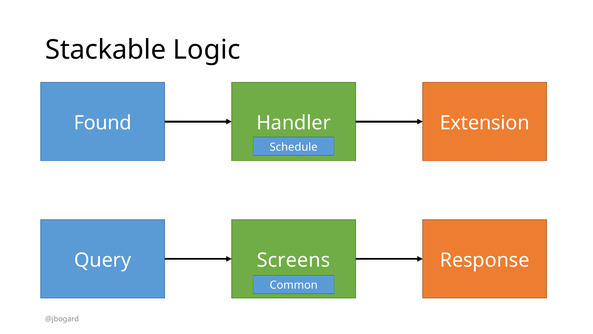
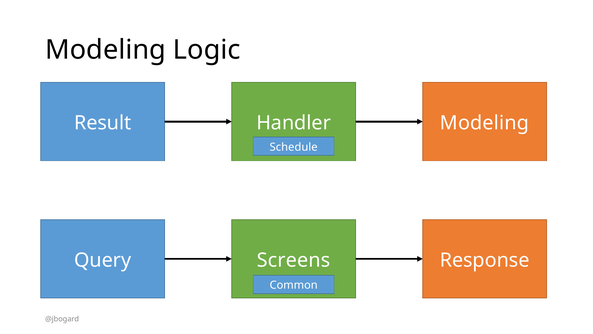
Stackable at (106, 50): Stackable -> Modeling
Found: Found -> Result
Handler Extension: Extension -> Modeling
